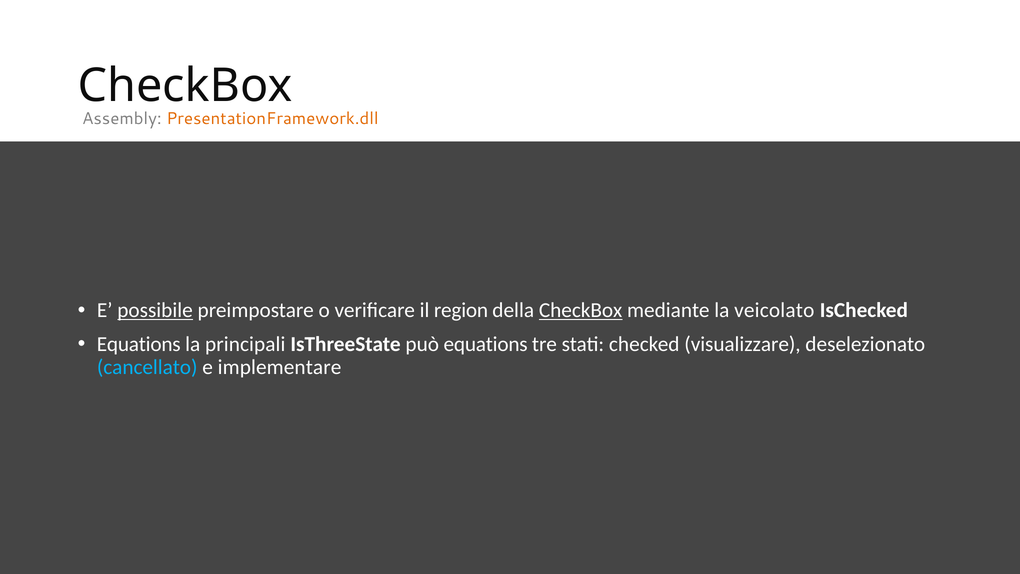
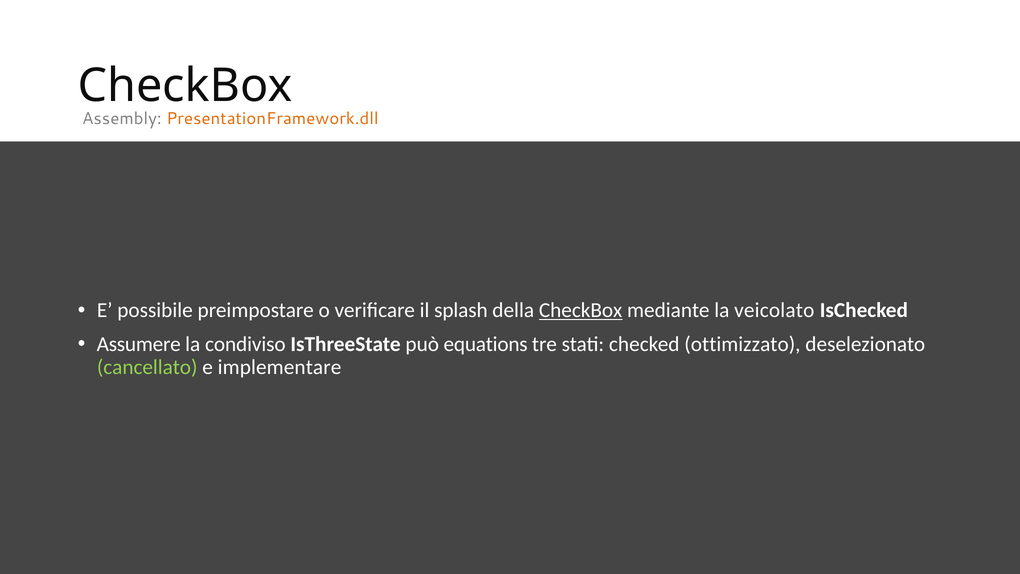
possibile underline: present -> none
region: region -> splash
Equations at (139, 344): Equations -> Assumere
principali: principali -> condiviso
visualizzare: visualizzare -> ottimizzato
cancellato colour: light blue -> light green
